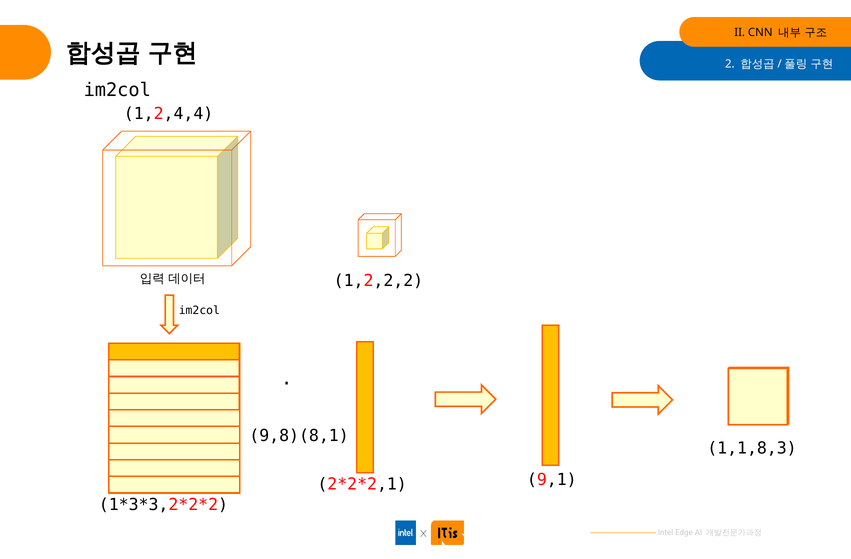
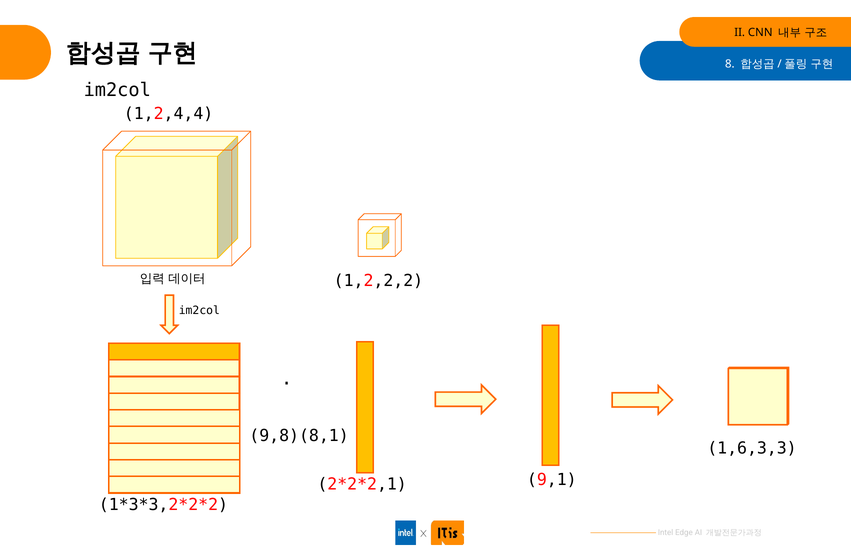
2: 2 -> 8
1,1,8,3: 1,1,8,3 -> 1,6,3,3
